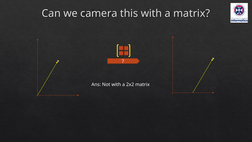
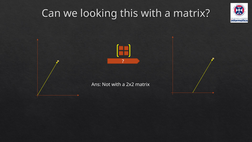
camera: camera -> looking
